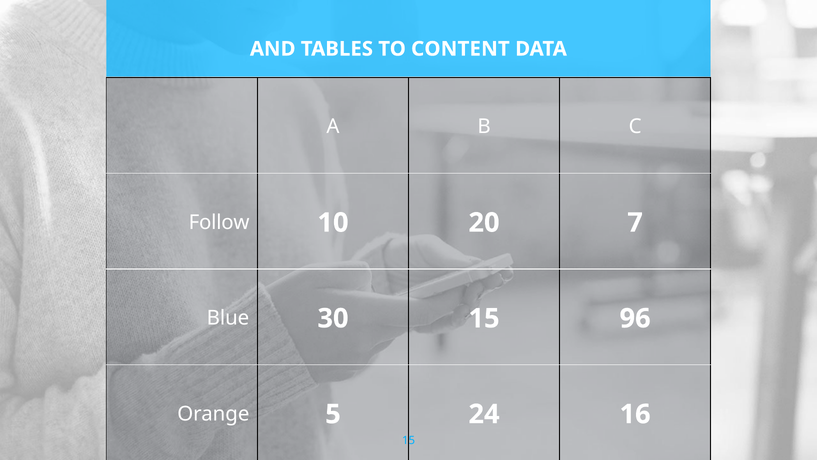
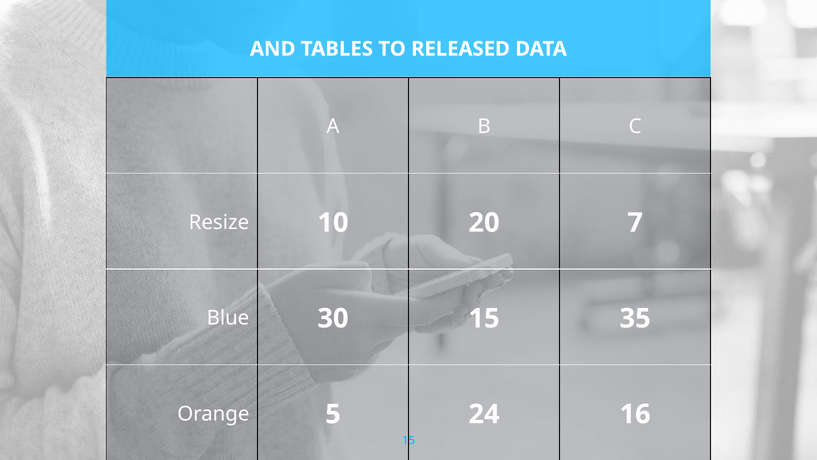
CONTENT: CONTENT -> RELEASED
Follow: Follow -> Resize
96: 96 -> 35
